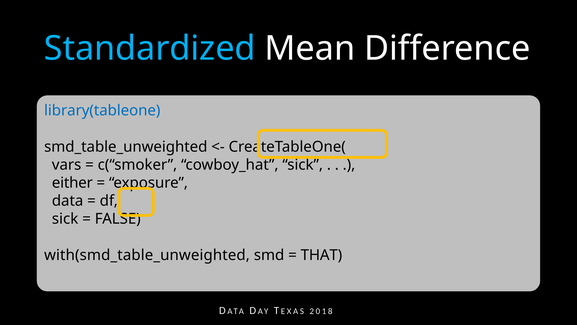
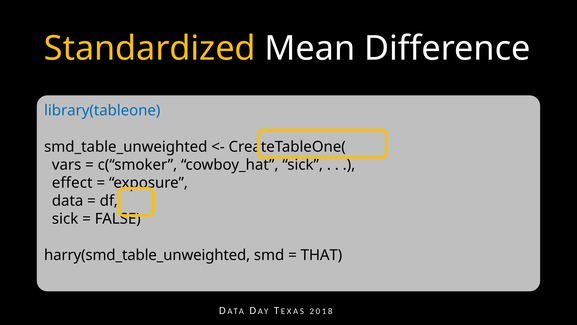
Standardized colour: light blue -> yellow
either: either -> effect
with(smd_table_unweighted: with(smd_table_unweighted -> harry(smd_table_unweighted
